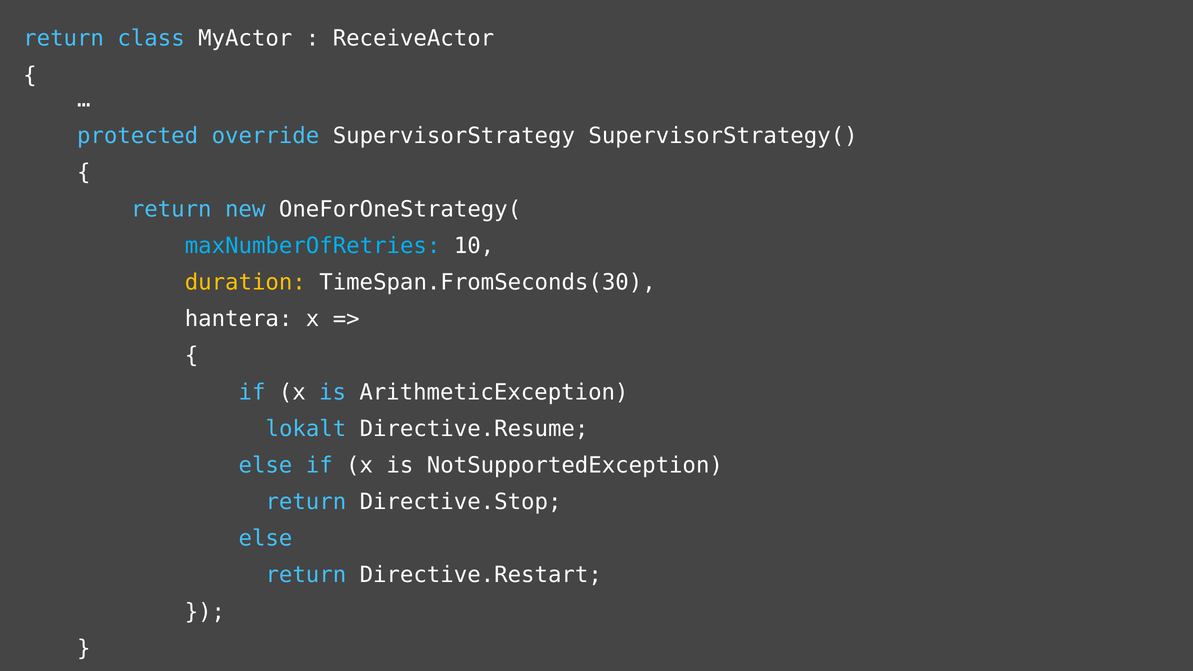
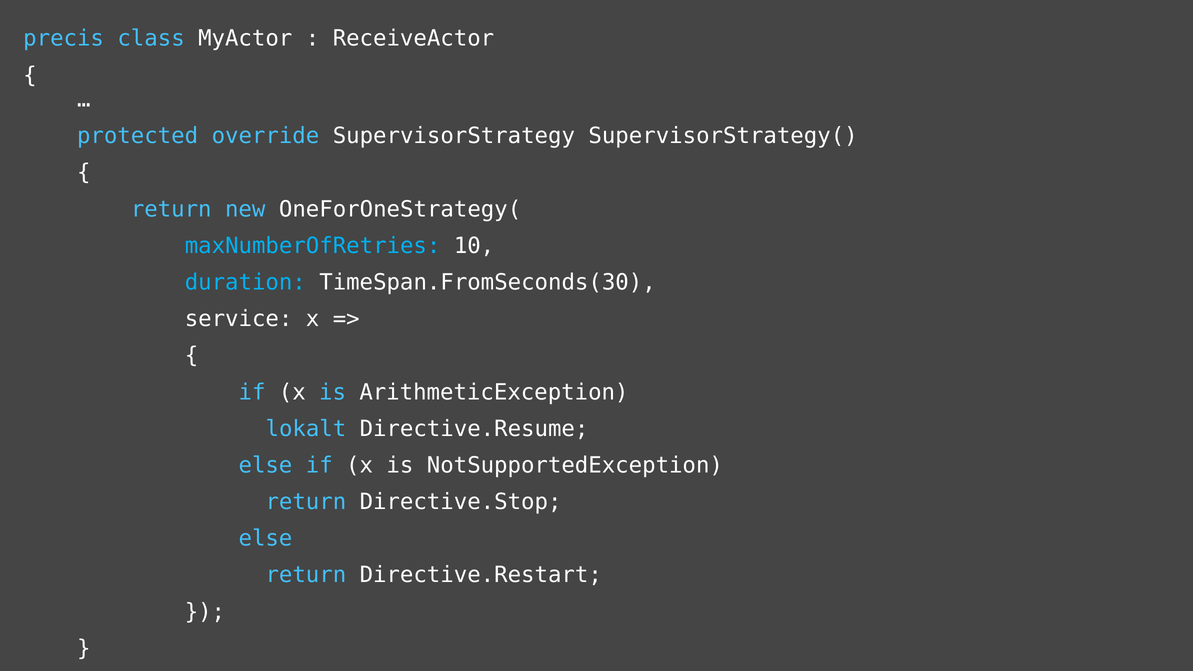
return at (64, 39): return -> precis
duration colour: yellow -> light blue
hantera: hantera -> service
